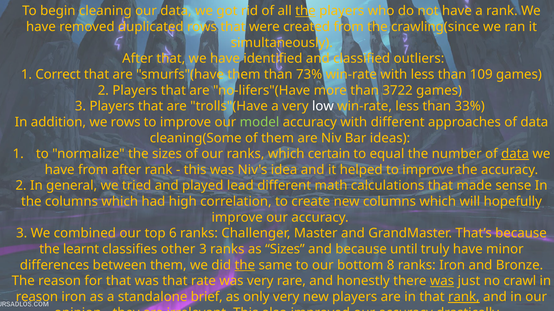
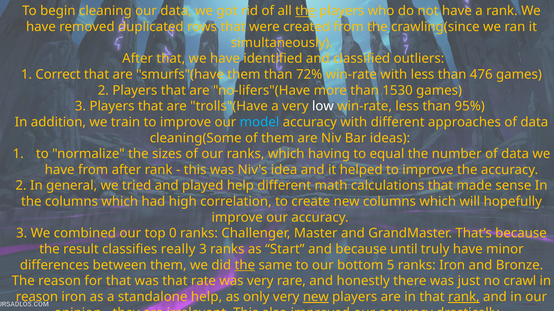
73%: 73% -> 72%
109: 109 -> 476
3722: 3722 -> 1530
33%: 33% -> 95%
we rows: rows -> train
model colour: light green -> light blue
certain: certain -> having
data at (515, 154) underline: present -> none
played lead: lead -> help
6: 6 -> 0
learnt: learnt -> result
other: other -> really
as Sizes: Sizes -> Start
8: 8 -> 5
was at (442, 281) underline: present -> none
standalone brief: brief -> help
new at (316, 297) underline: none -> present
